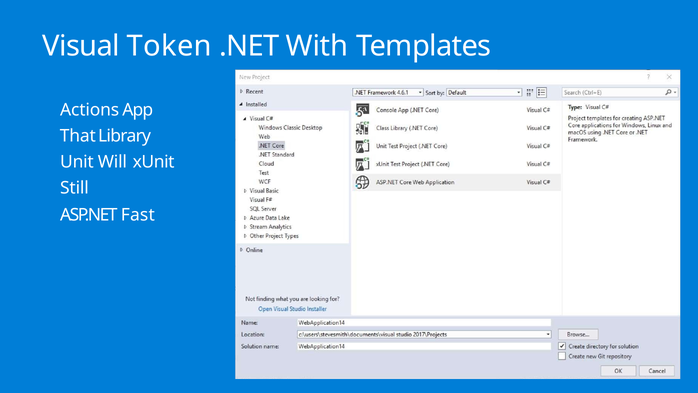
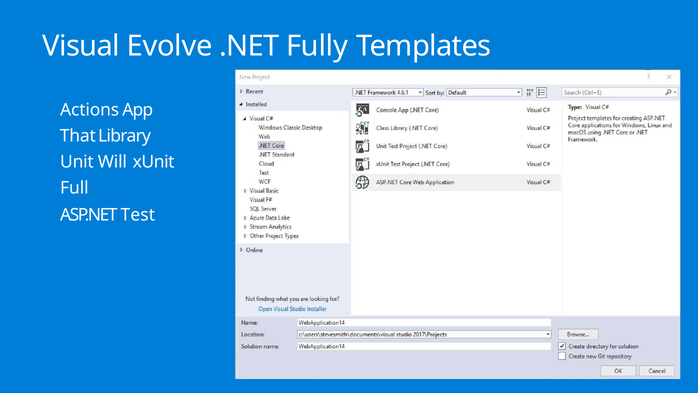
Token: Token -> Evolve
With: With -> Fully
Still: Still -> Full
Fast: Fast -> Test
